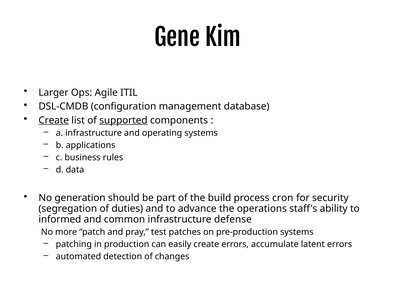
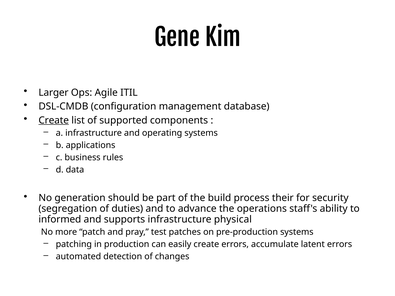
supported underline: present -> none
cron: cron -> their
common: common -> supports
defense: defense -> physical
